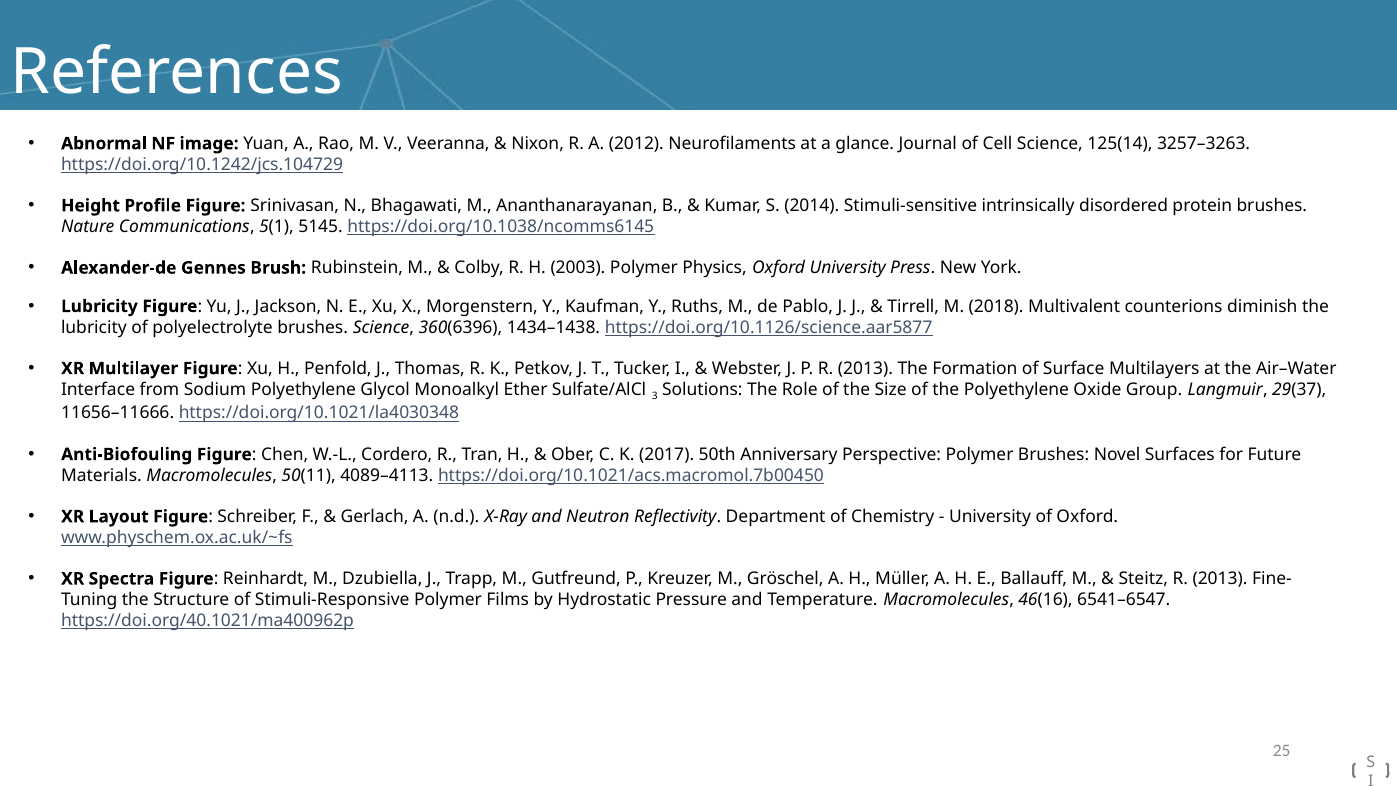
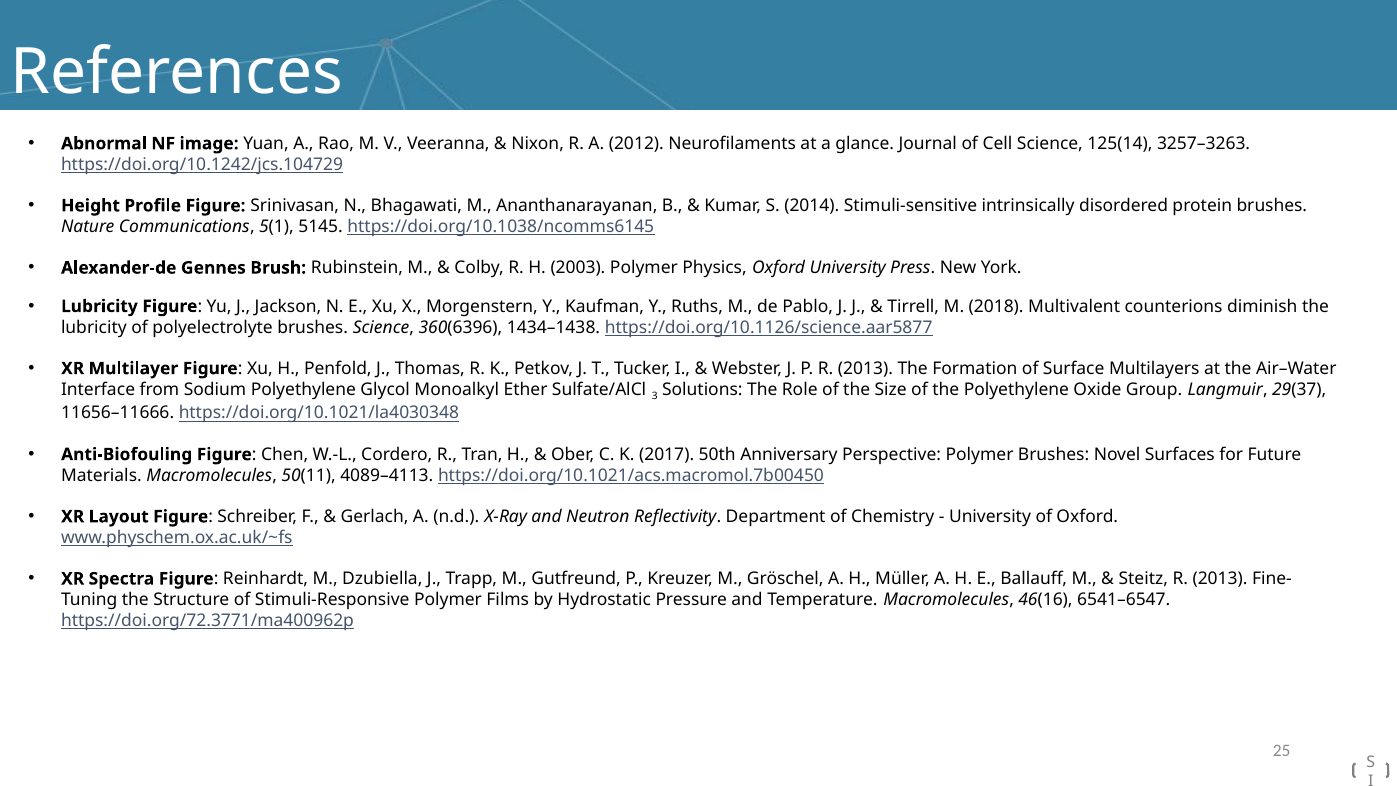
https://doi.org/40.1021/ma400962p: https://doi.org/40.1021/ma400962p -> https://doi.org/72.3771/ma400962p
